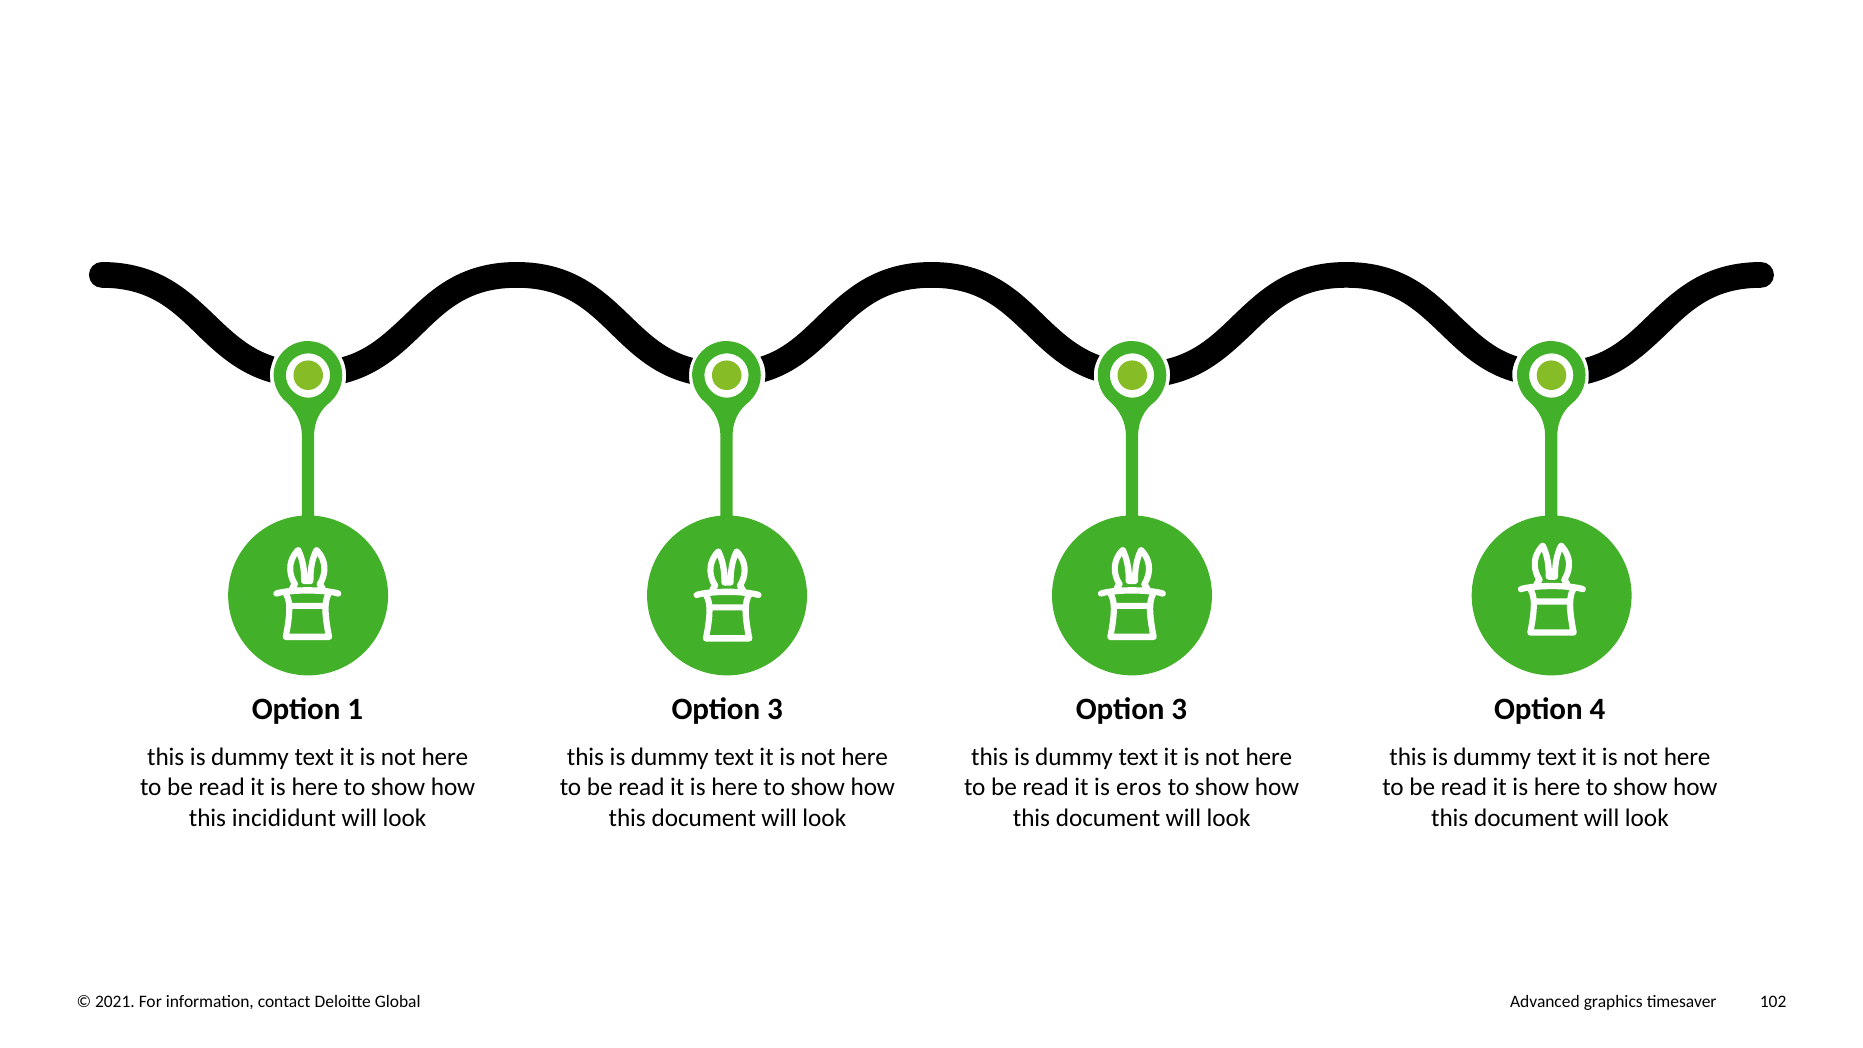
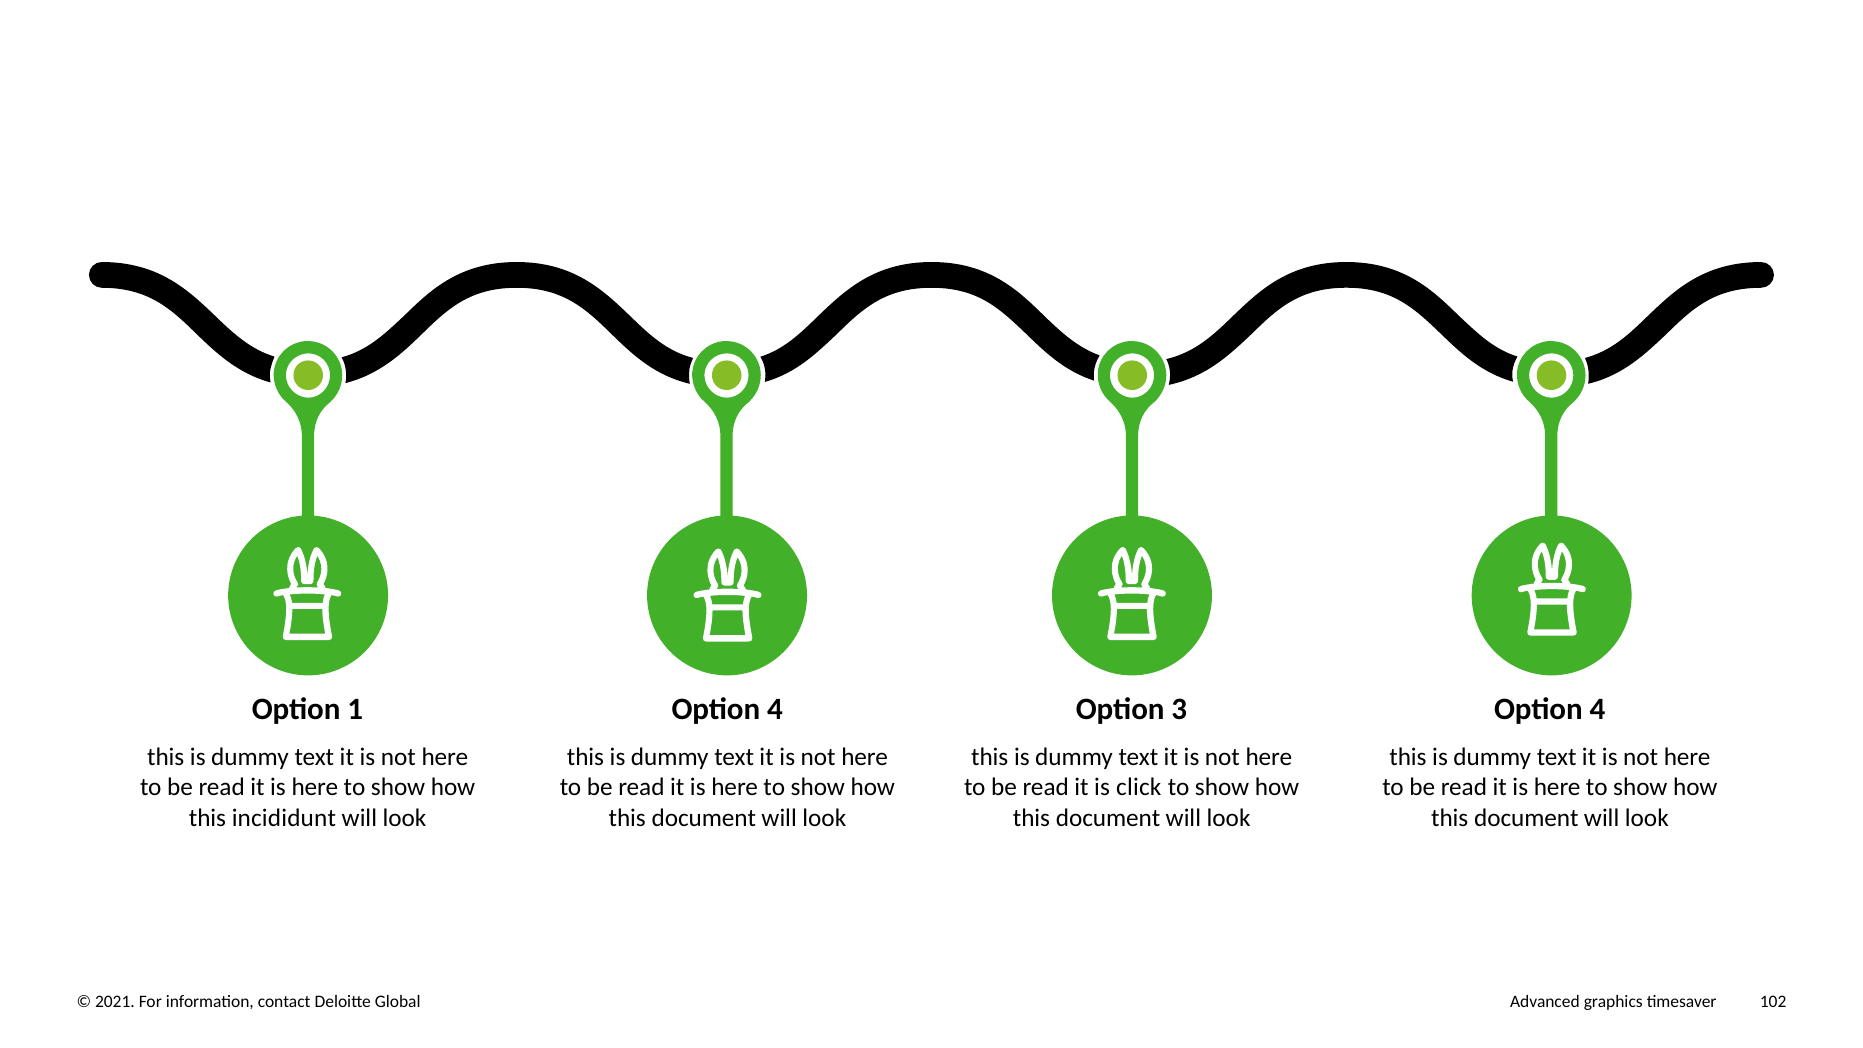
3 at (775, 710): 3 -> 4
eros: eros -> click
